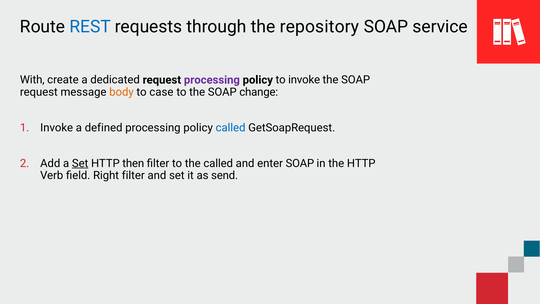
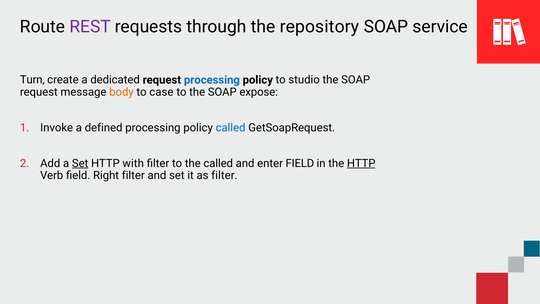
REST colour: blue -> purple
With: With -> Turn
processing at (212, 80) colour: purple -> blue
to invoke: invoke -> studio
change: change -> expose
then: then -> with
enter SOAP: SOAP -> FIELD
HTTP at (361, 163) underline: none -> present
as send: send -> filter
